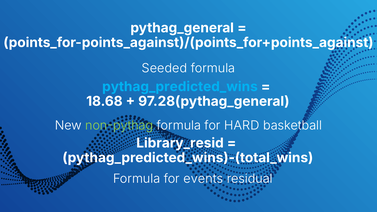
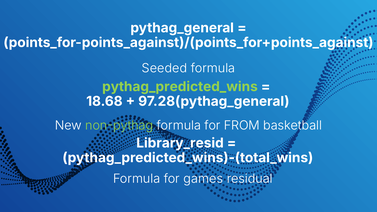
pythag_predicted_wins colour: light blue -> light green
HARD: HARD -> FROM
events: events -> games
